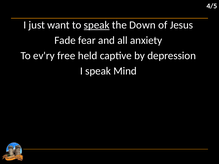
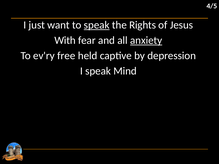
Down: Down -> Rights
Fade: Fade -> With
anxiety underline: none -> present
